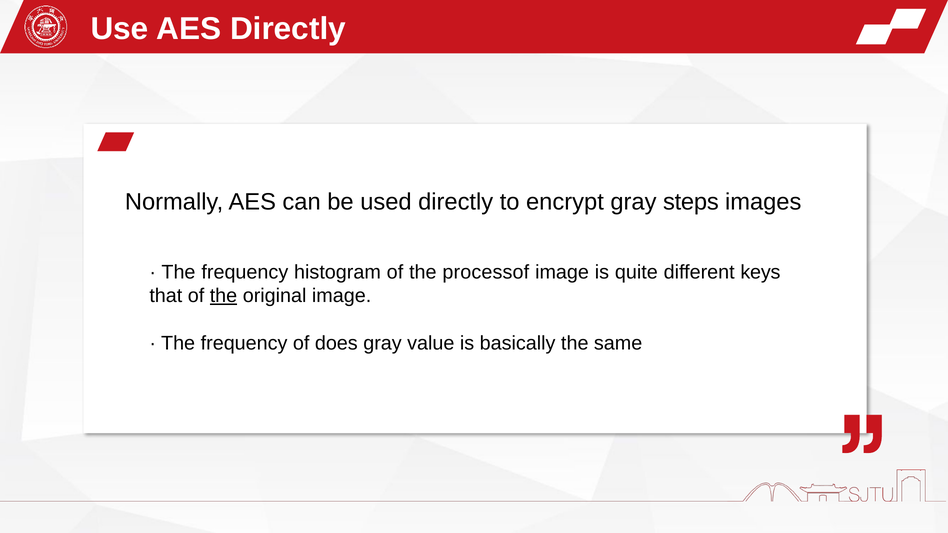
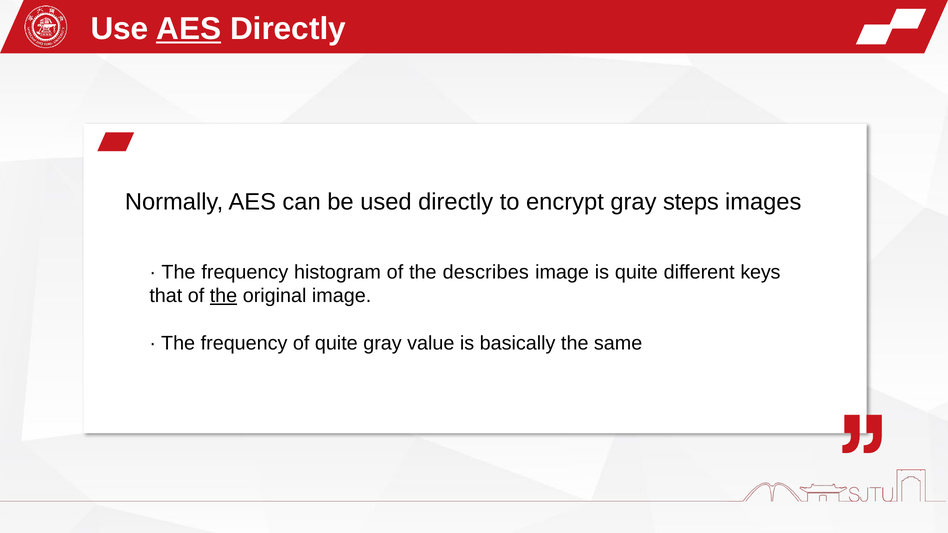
AES at (189, 29) underline: none -> present
processof: processof -> describes
of does: does -> quite
